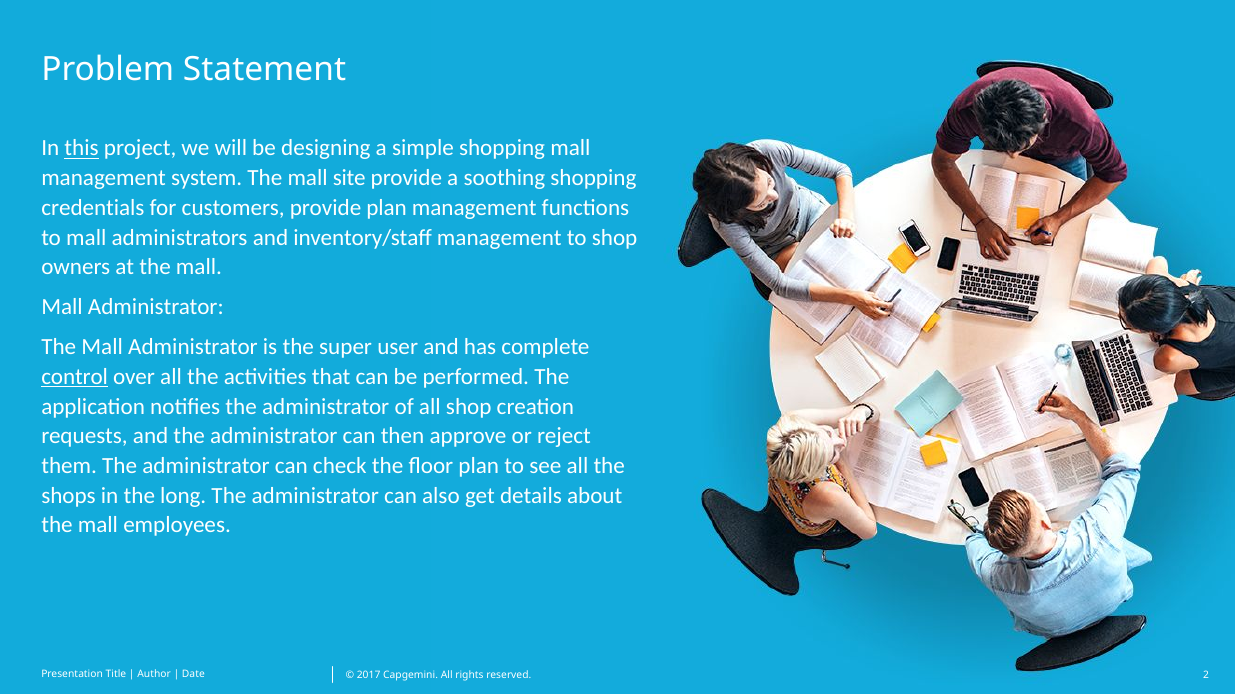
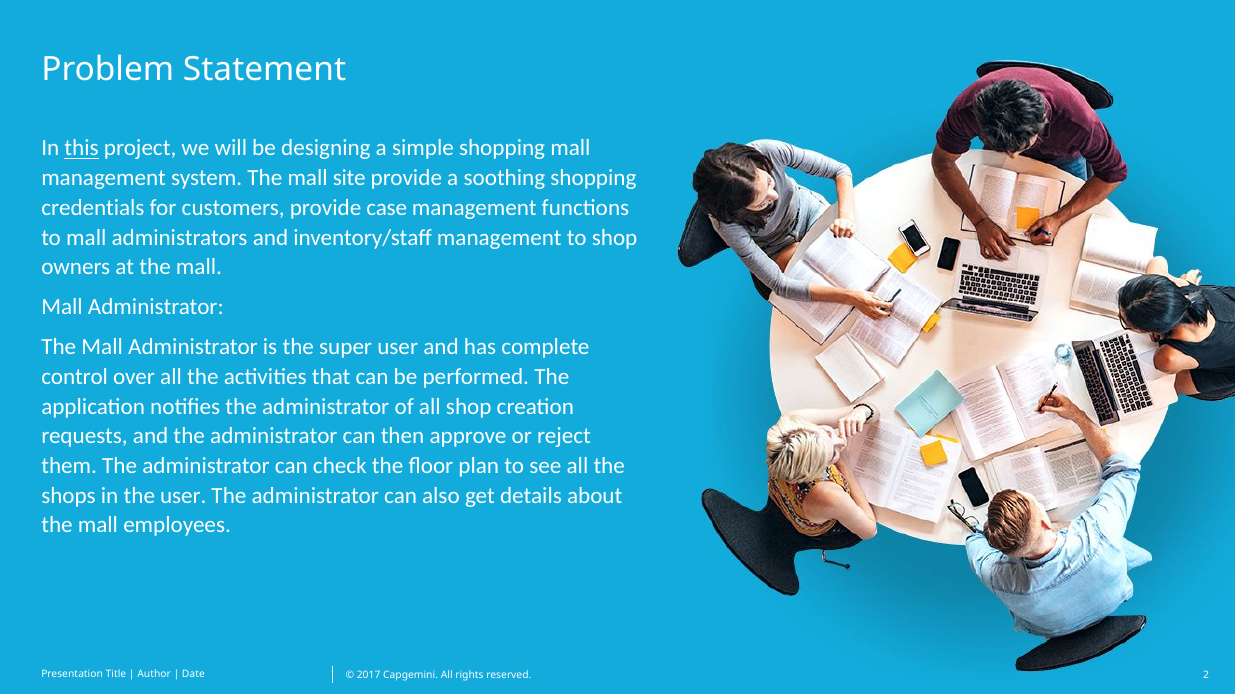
provide plan: plan -> case
control underline: present -> none
the long: long -> user
